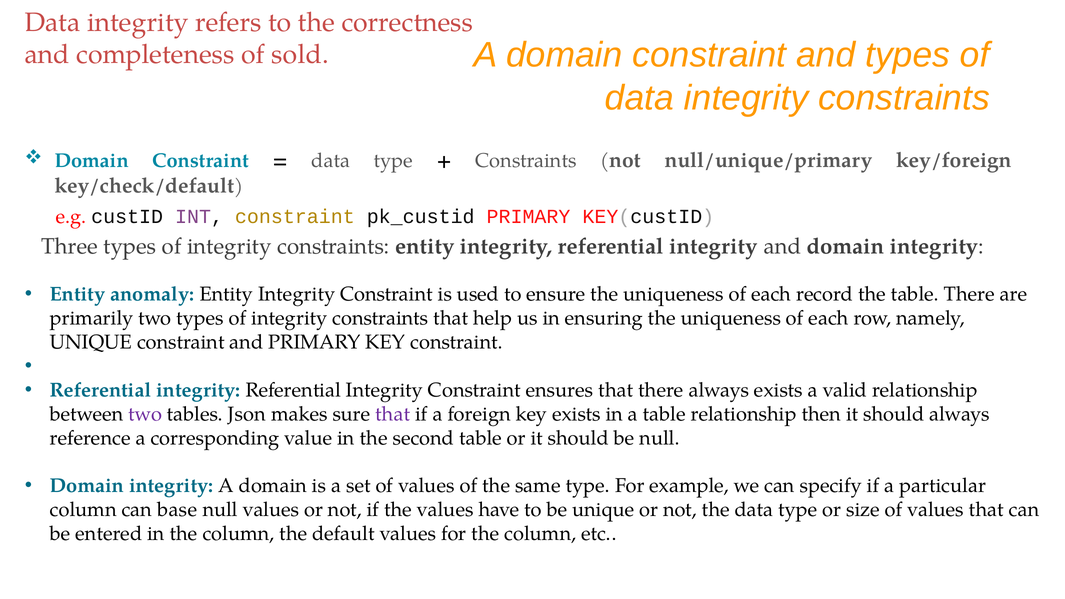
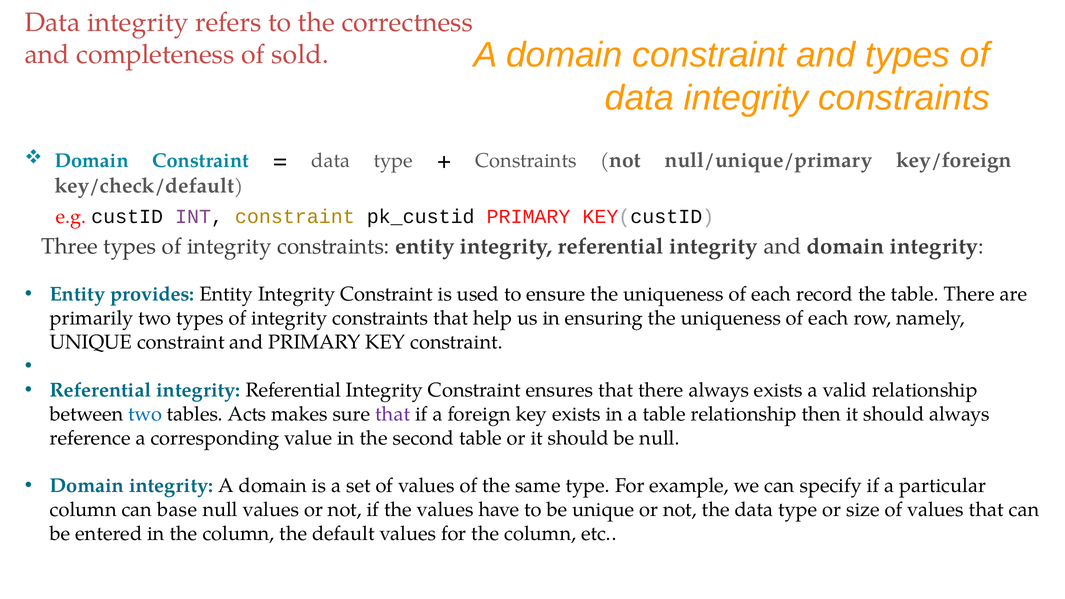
anomaly: anomaly -> provides
two at (145, 414) colour: purple -> blue
Json: Json -> Acts
